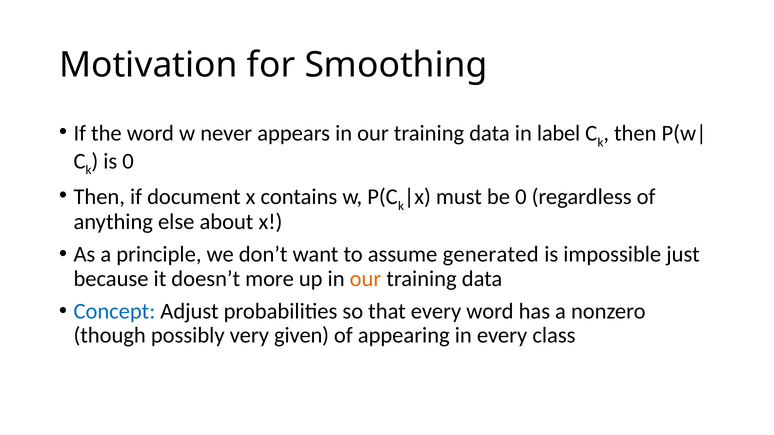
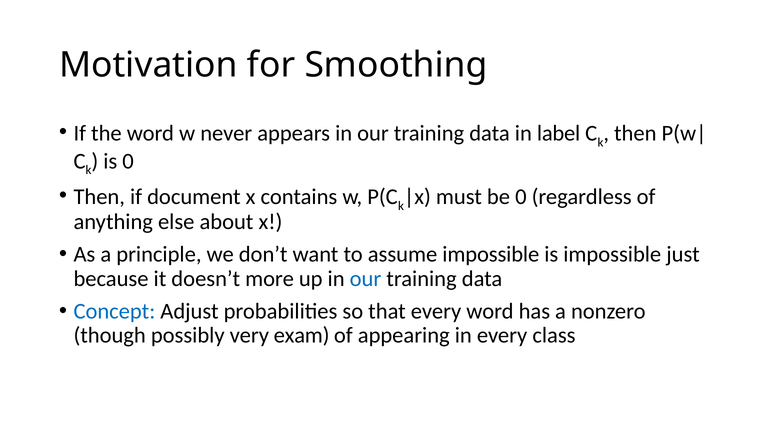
assume generated: generated -> impossible
our at (365, 279) colour: orange -> blue
given: given -> exam
